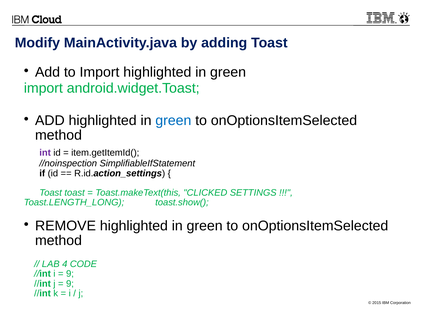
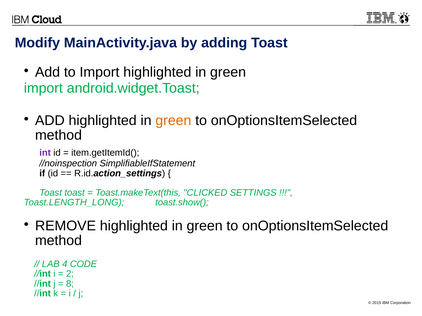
green at (173, 121) colour: blue -> orange
9 at (70, 274): 9 -> 2
9 at (70, 284): 9 -> 8
